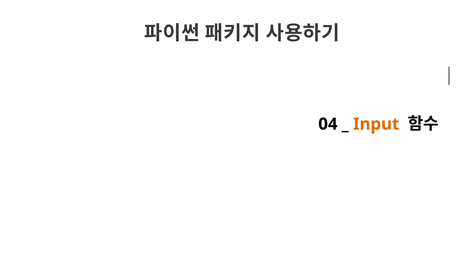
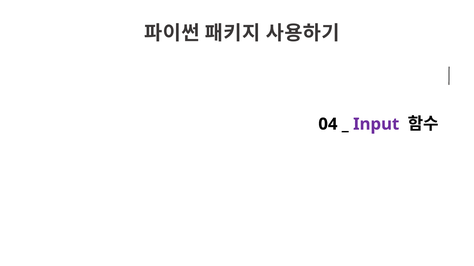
Input colour: orange -> purple
